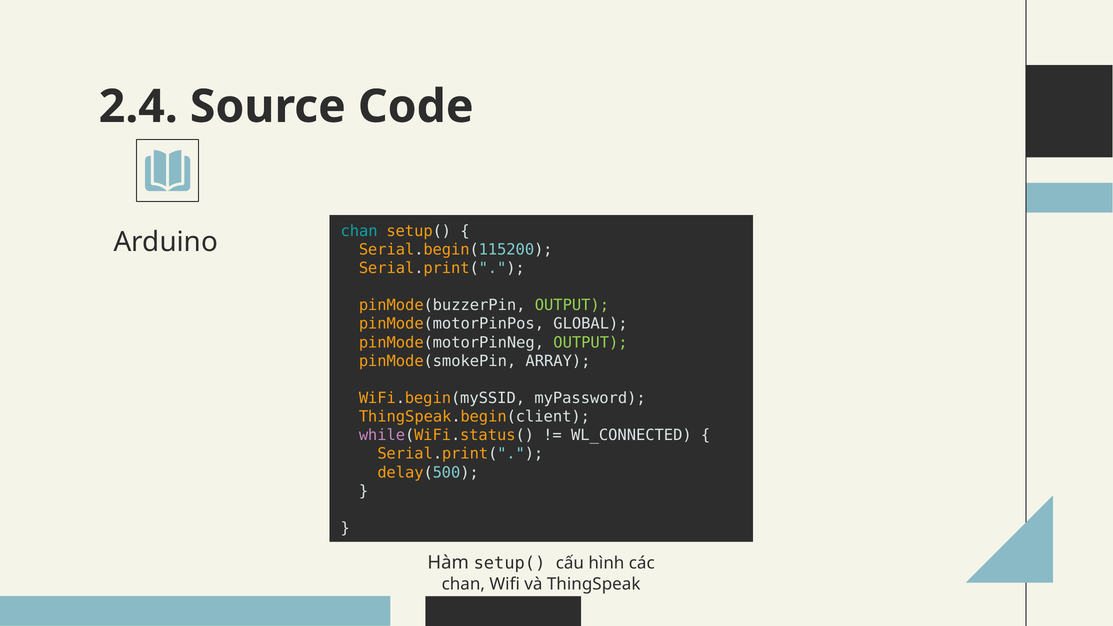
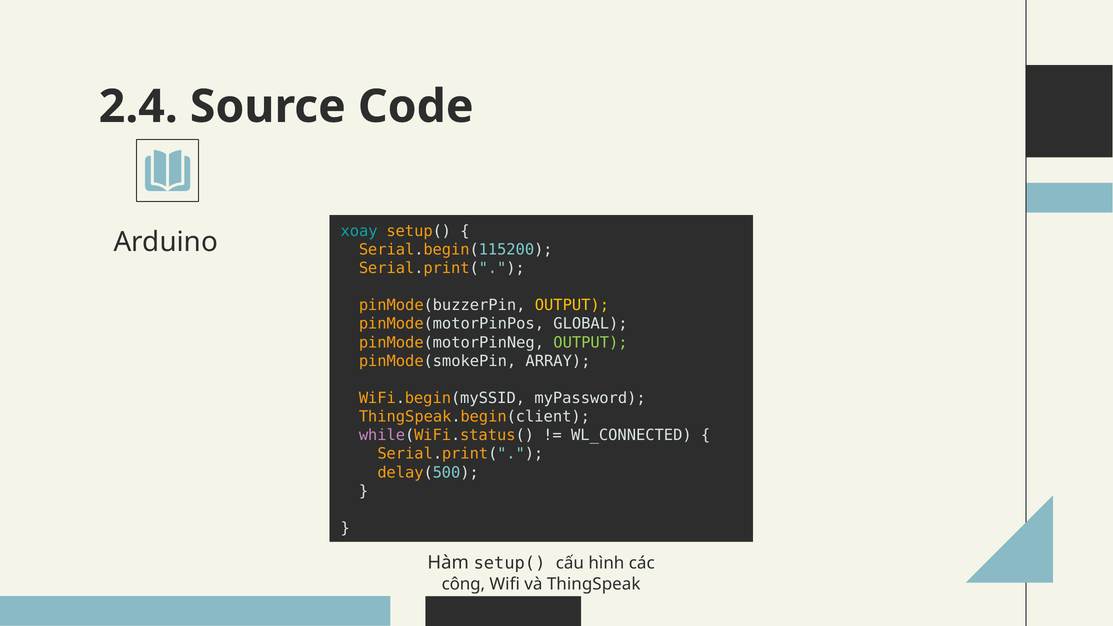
chan at (359, 231): chan -> xoay
OUTPUT at (572, 305) colour: light green -> yellow
chan at (463, 584): chan -> công
